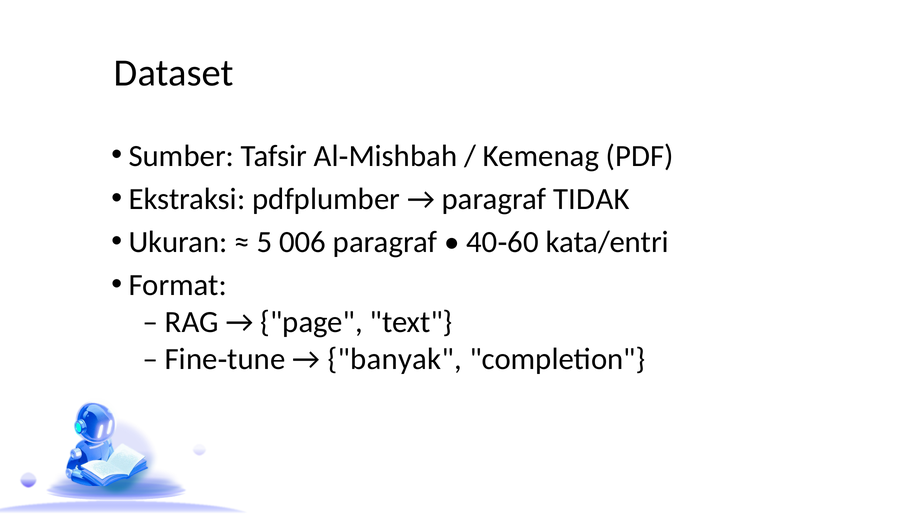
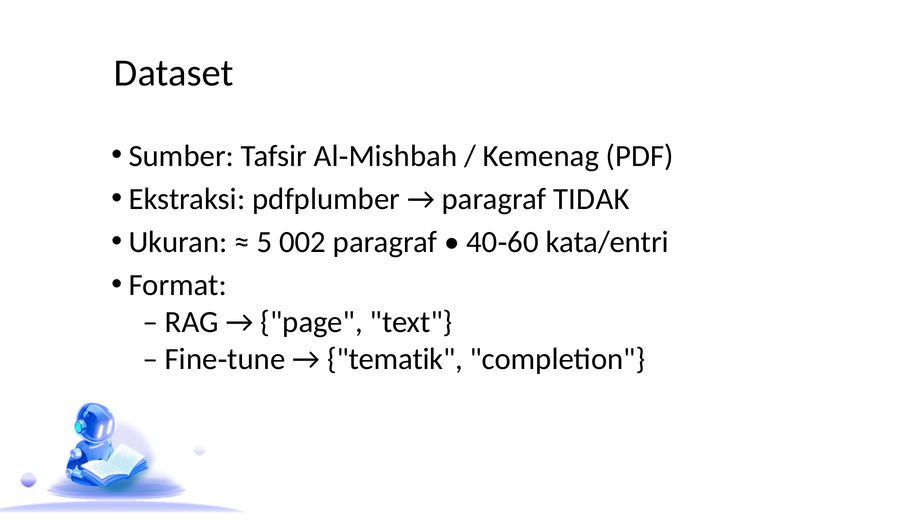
006: 006 -> 002
banyak: banyak -> tematik
